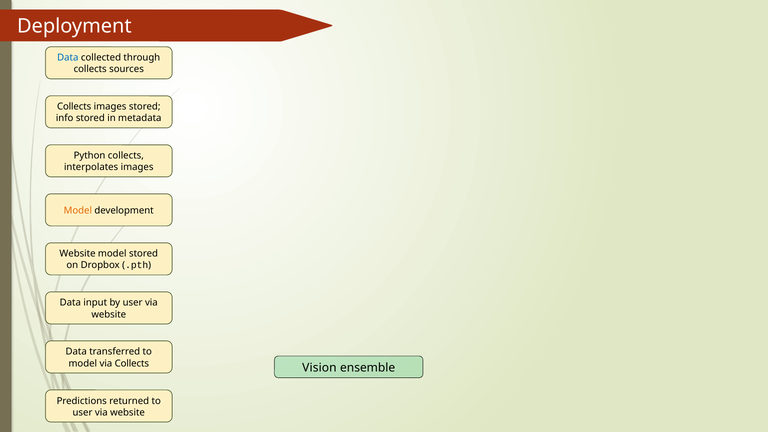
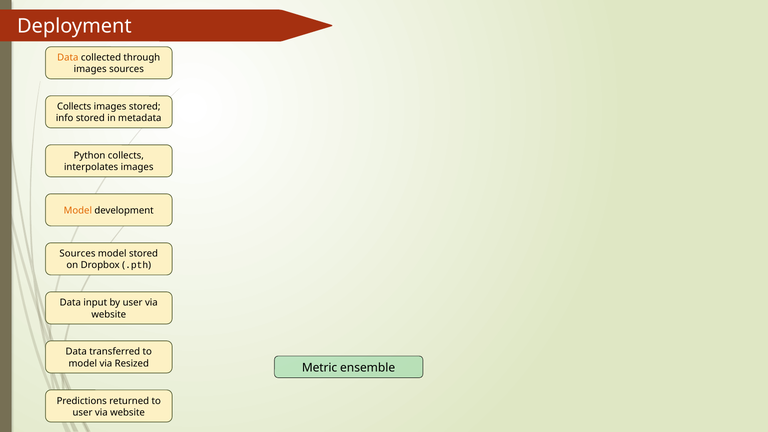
Data at (68, 58) colour: blue -> orange
collects at (90, 69): collects -> images
Website at (78, 254): Website -> Sources
via Collects: Collects -> Resized
Vision: Vision -> Metric
